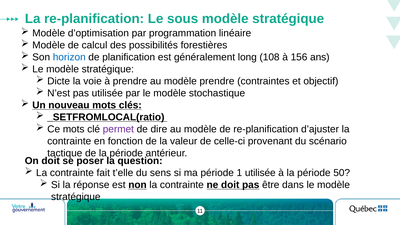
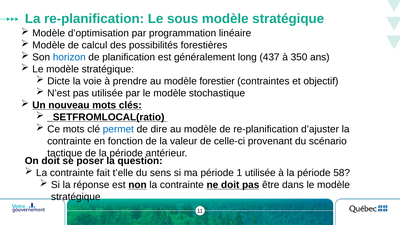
108: 108 -> 437
156: 156 -> 350
modèle prendre: prendre -> forestier
permet colour: purple -> blue
50: 50 -> 58
